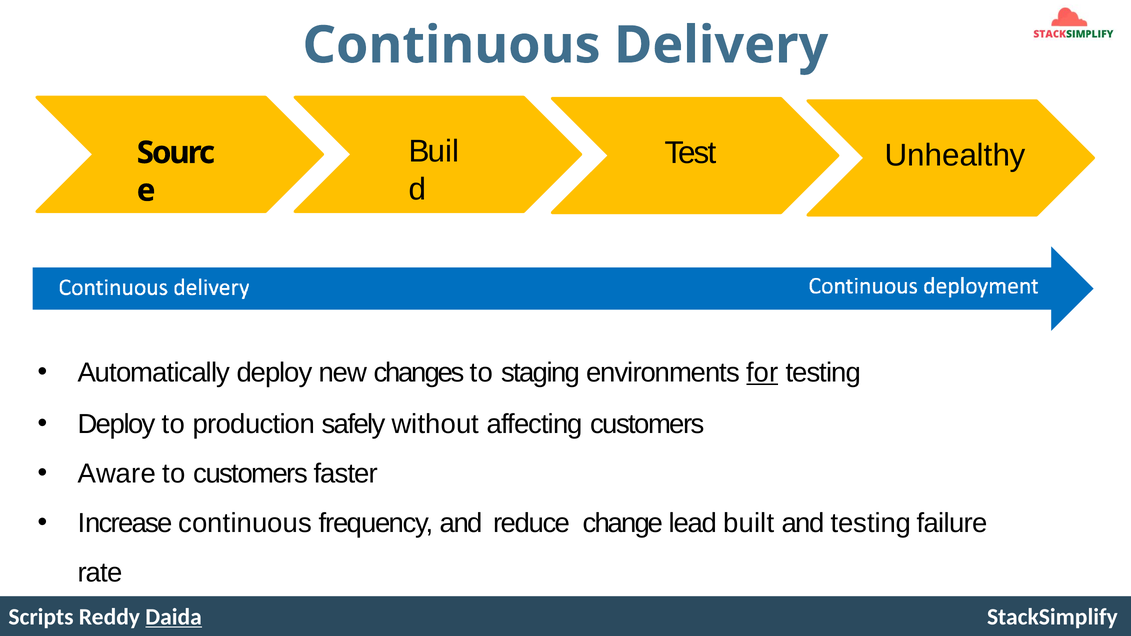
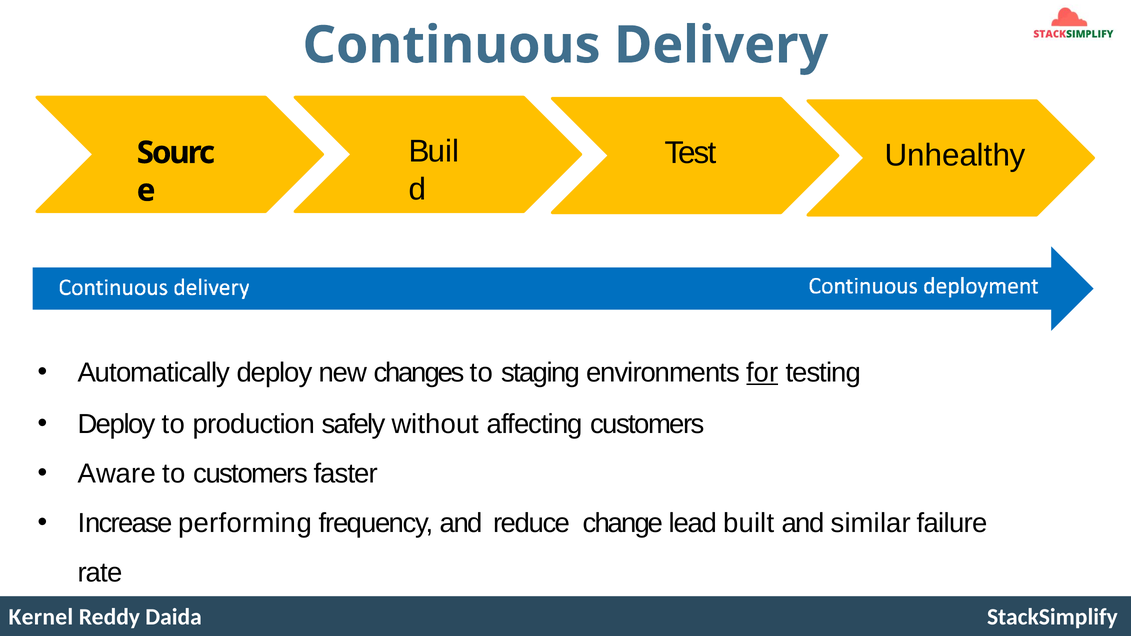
Increase continuous: continuous -> performing
and testing: testing -> similar
Scripts: Scripts -> Kernel
Daida underline: present -> none
